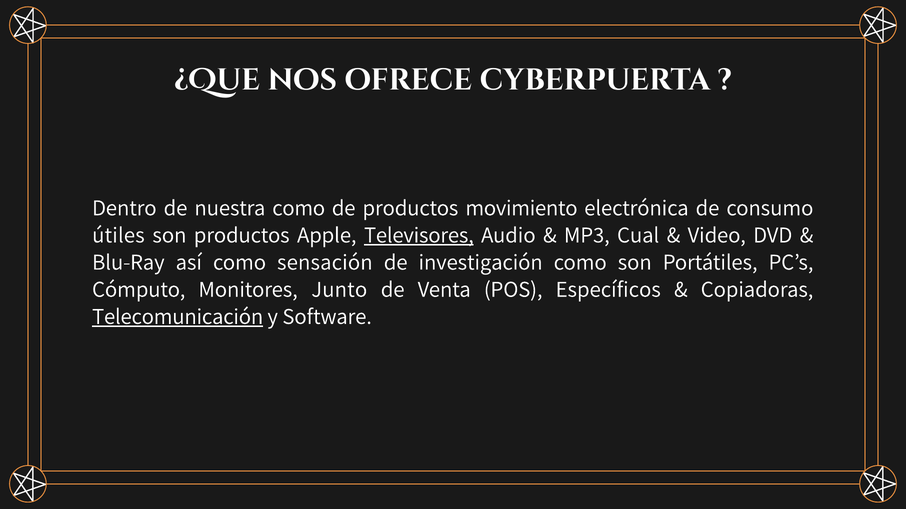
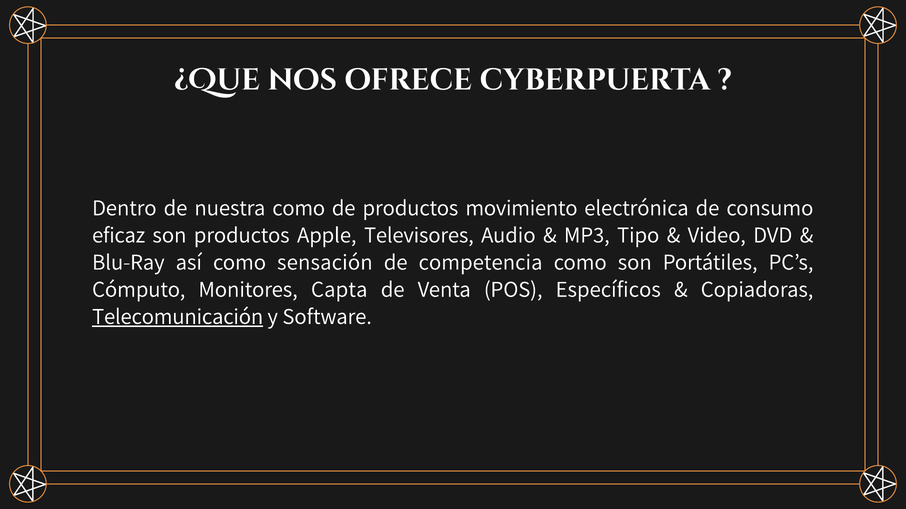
útiles: útiles -> eficaz
Televisores underline: present -> none
Cual: Cual -> Tipo
investigación: investigación -> competencia
Junto: Junto -> Capta
